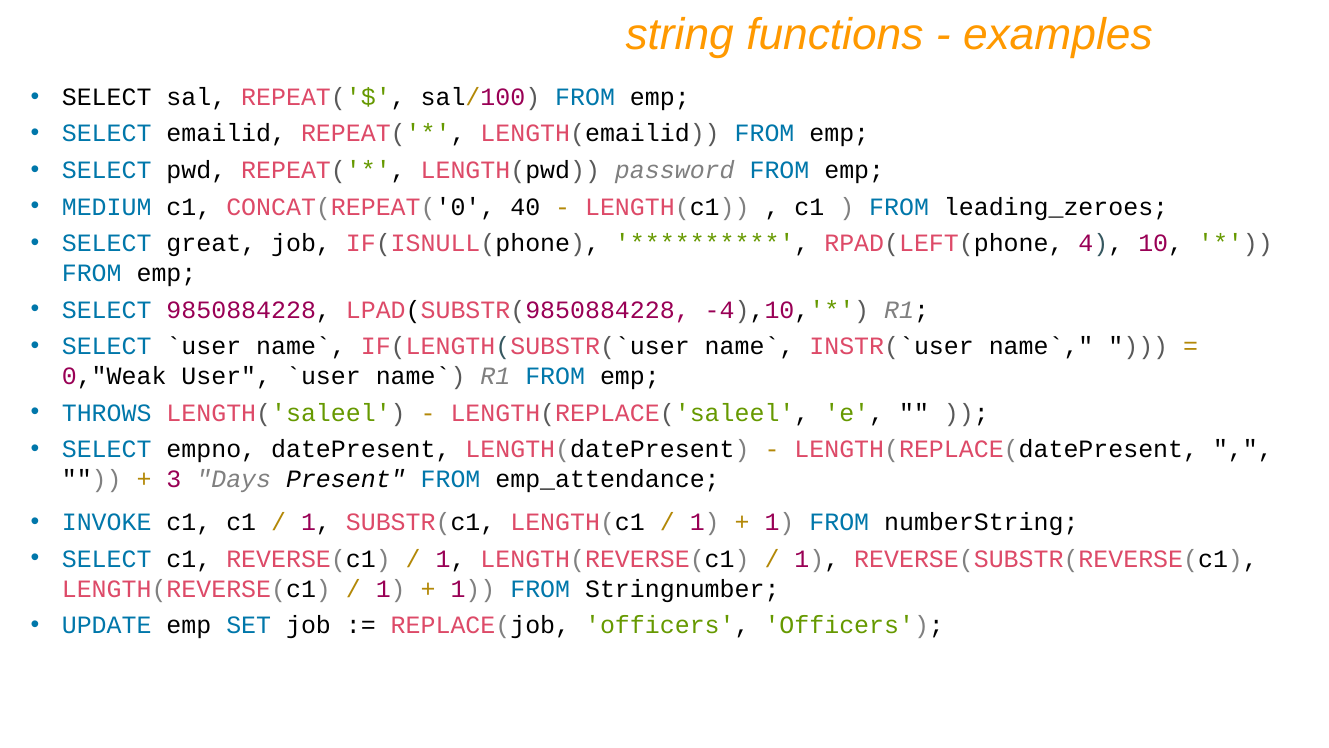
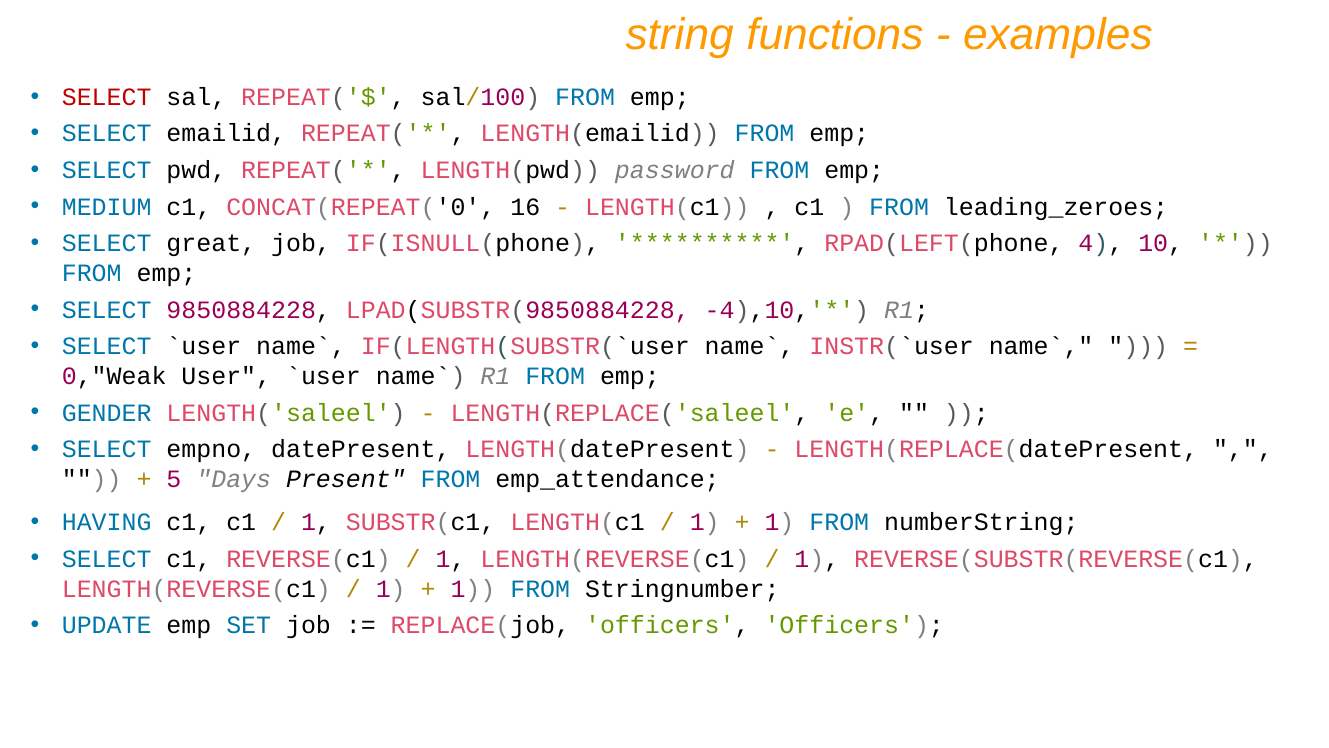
SELECT at (107, 97) colour: black -> red
40: 40 -> 16
THROWS: THROWS -> GENDER
3: 3 -> 5
INVOKE: INVOKE -> HAVING
